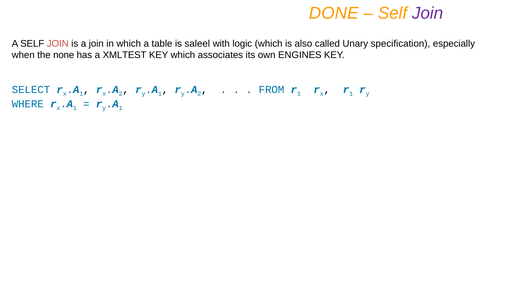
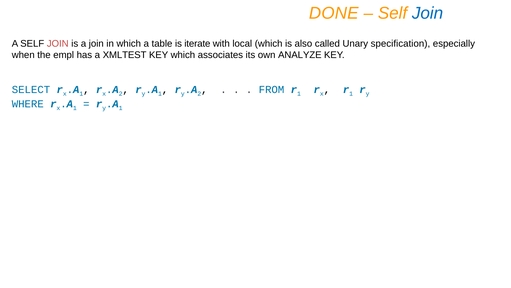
Join at (428, 13) colour: purple -> blue
saleel: saleel -> iterate
logic: logic -> local
none: none -> empl
ENGINES: ENGINES -> ANALYZE
